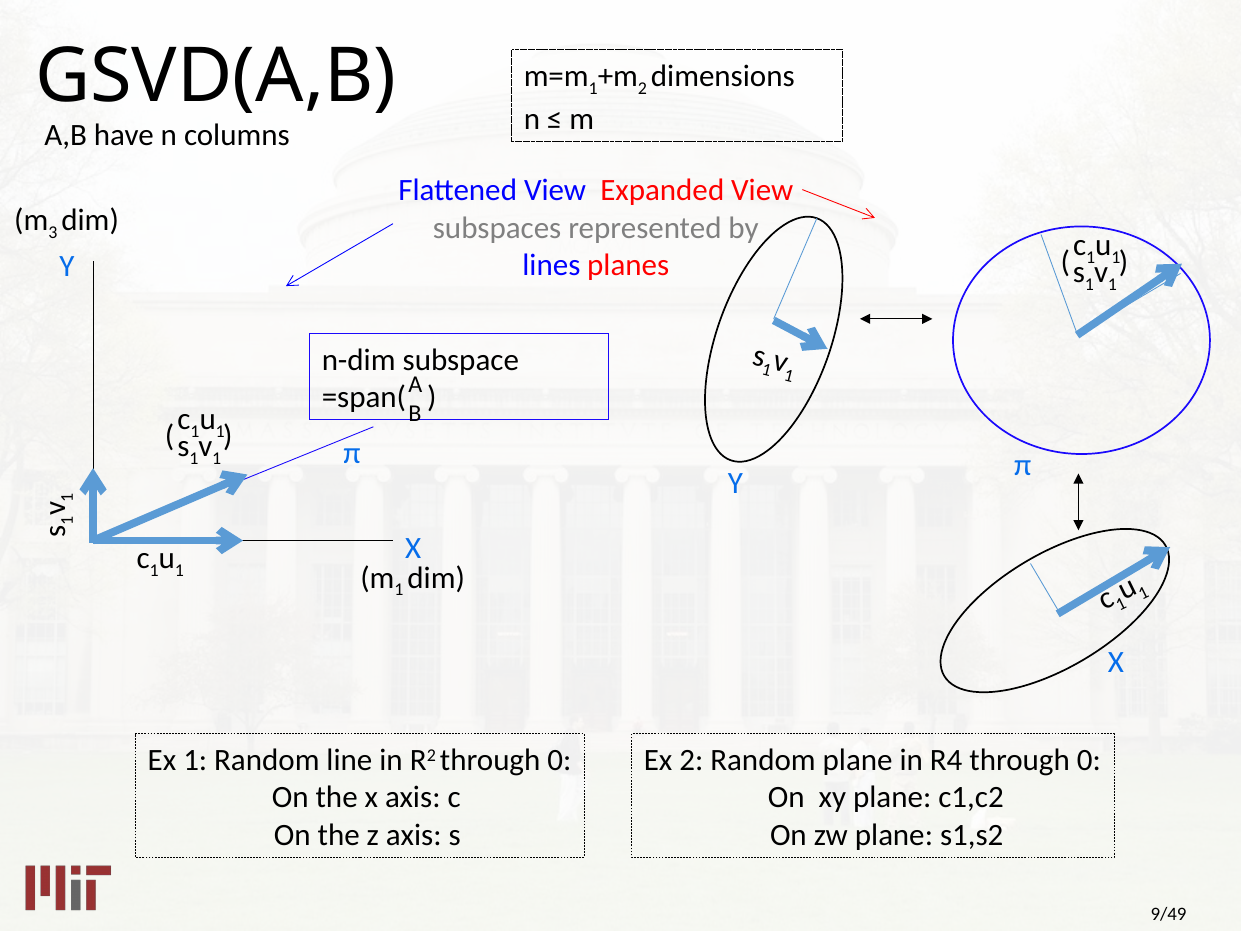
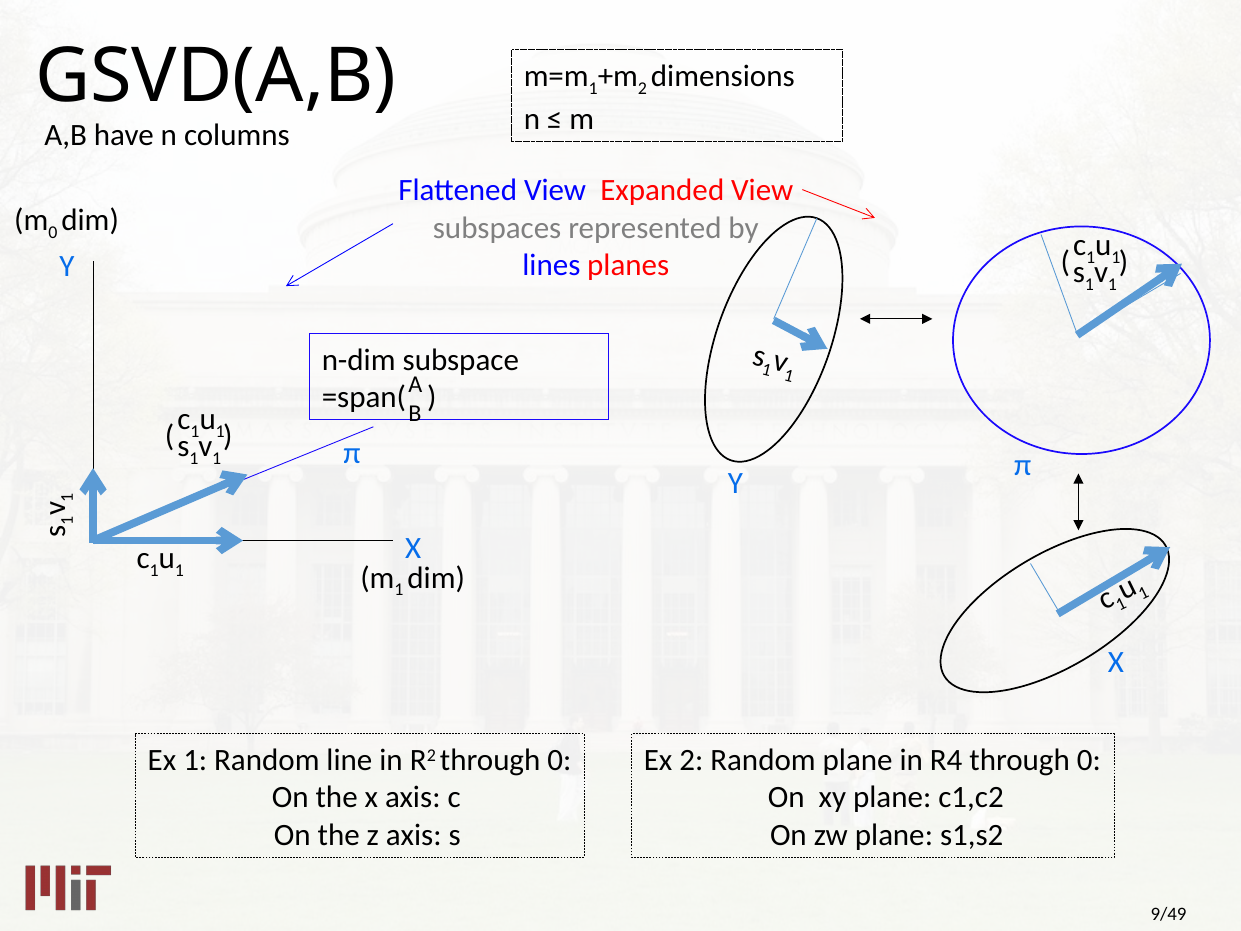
m 3: 3 -> 0
